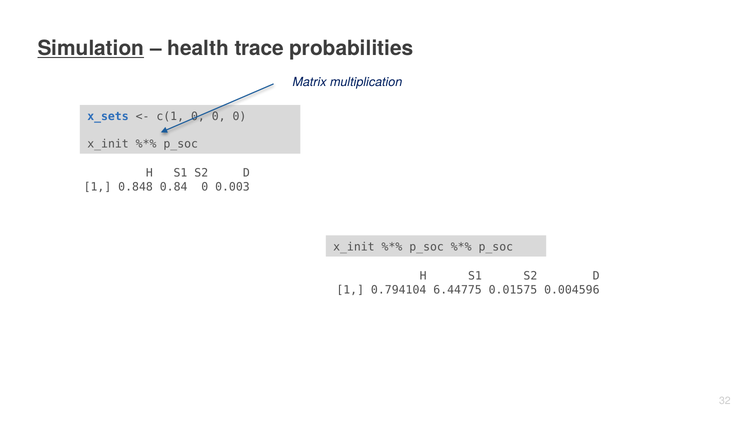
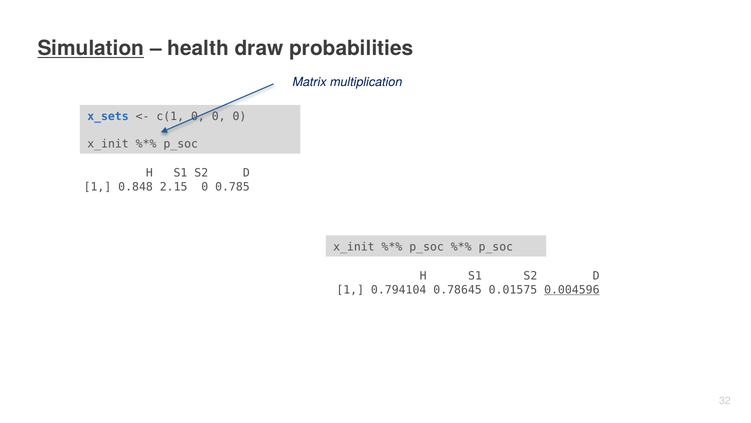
trace: trace -> draw
0.84: 0.84 -> 2.15
0.003: 0.003 -> 0.785
6.44775: 6.44775 -> 0.78645
0.004596 underline: none -> present
